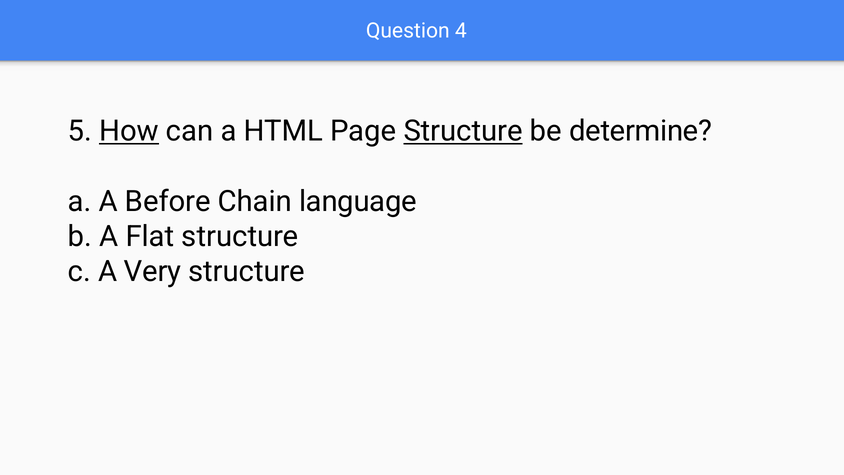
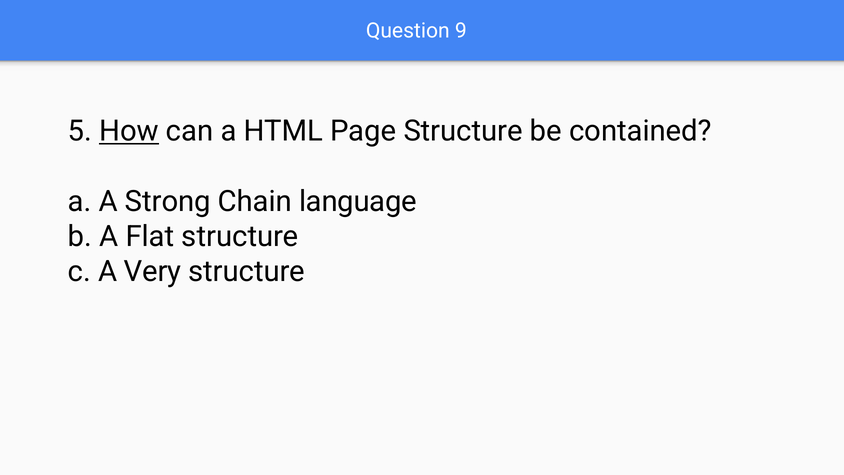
4: 4 -> 9
Structure at (463, 131) underline: present -> none
determine: determine -> contained
Before: Before -> Strong
